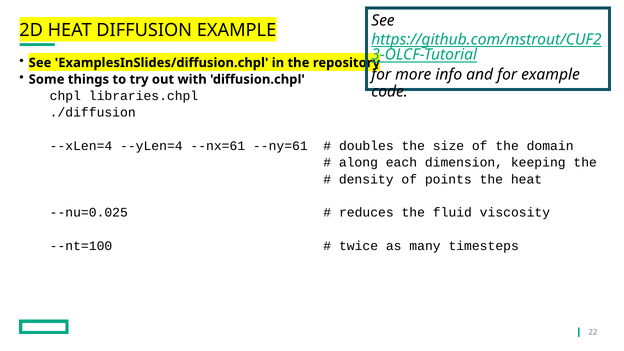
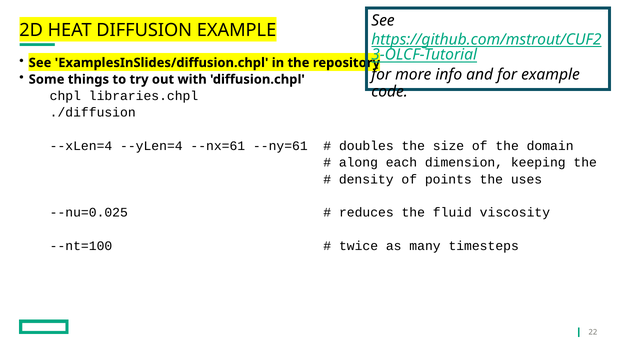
the heat: heat -> uses
